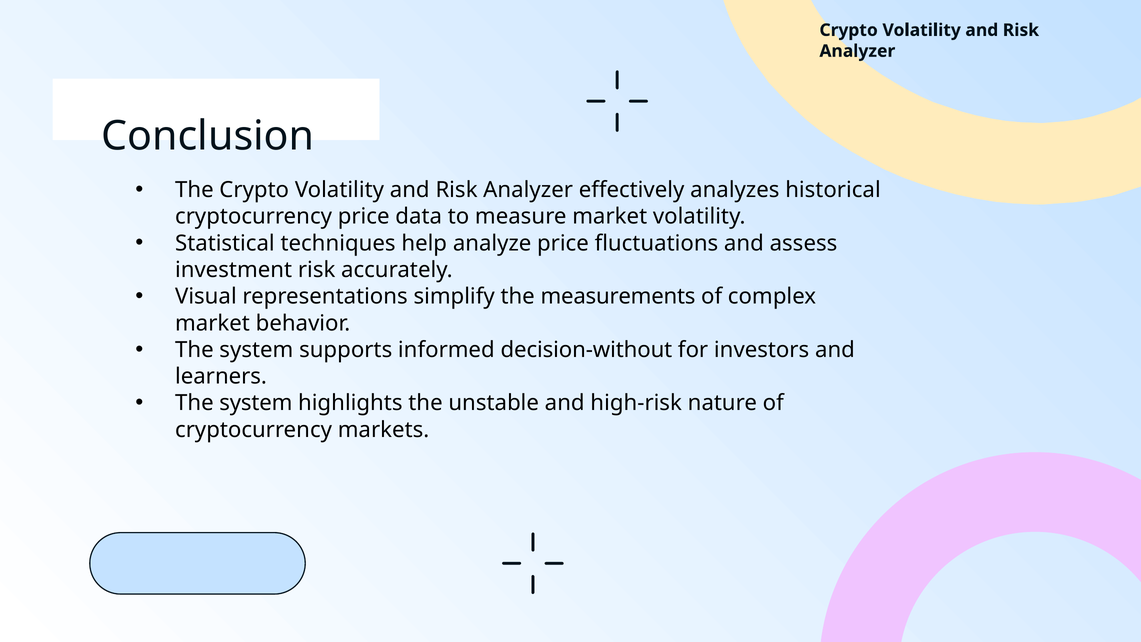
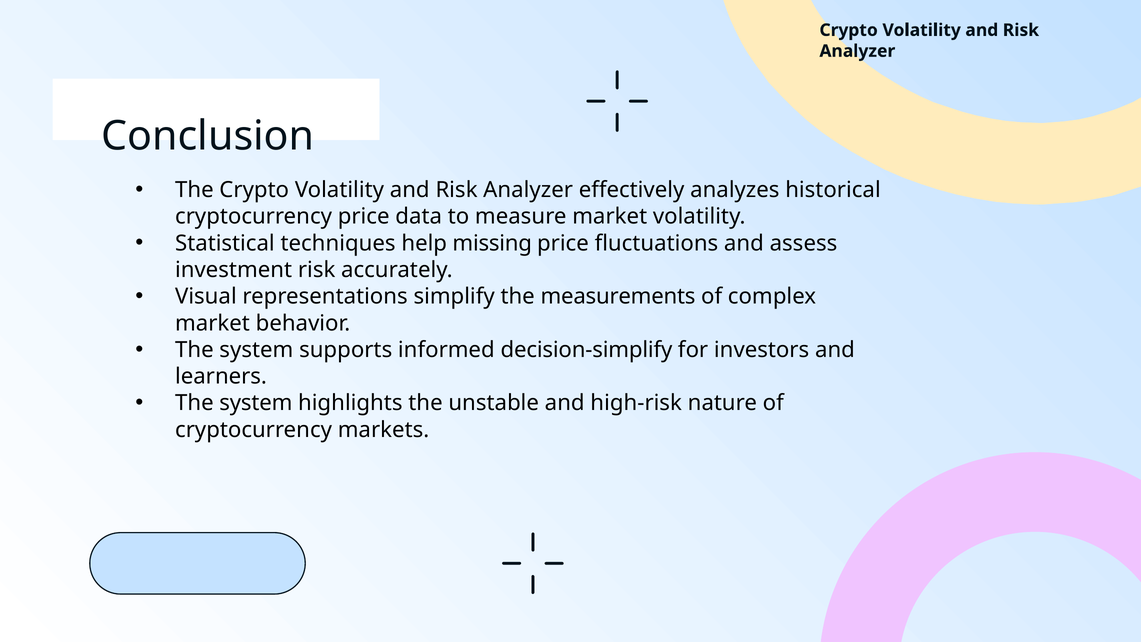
analyze: analyze -> missing
decision-without: decision-without -> decision-simplify
